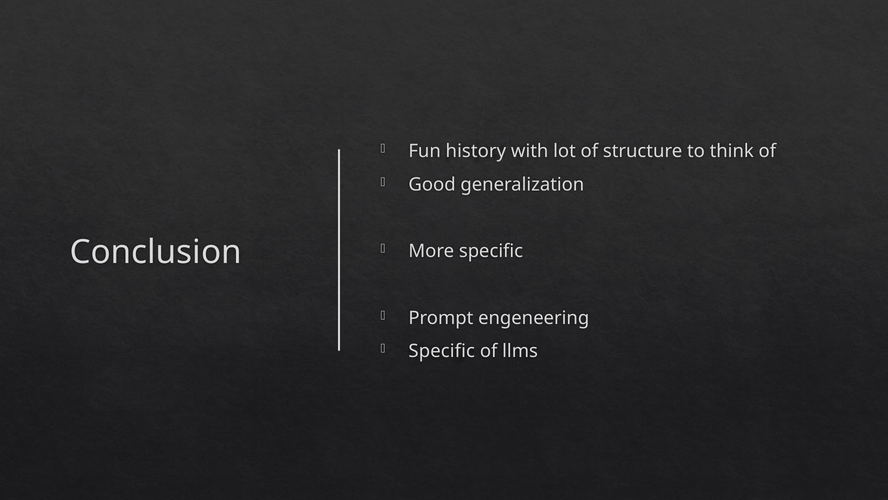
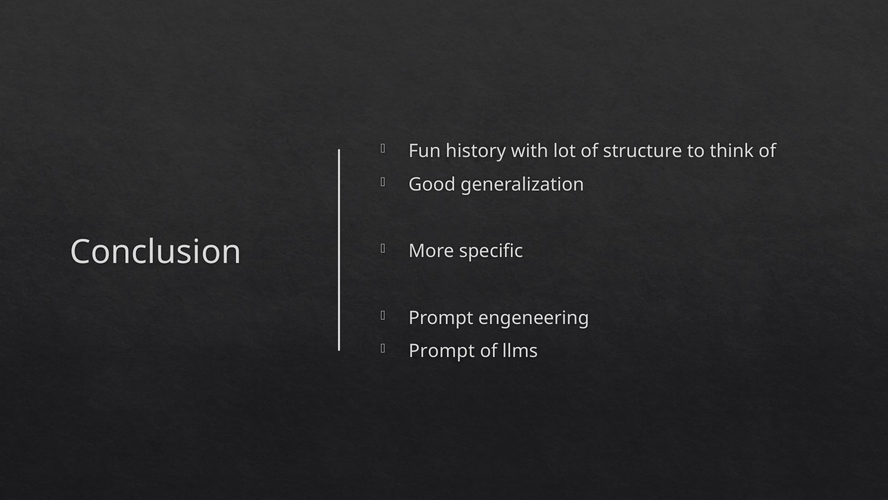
Specific at (442, 351): Specific -> Prompt
